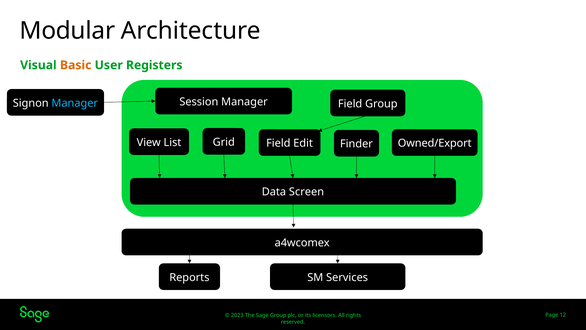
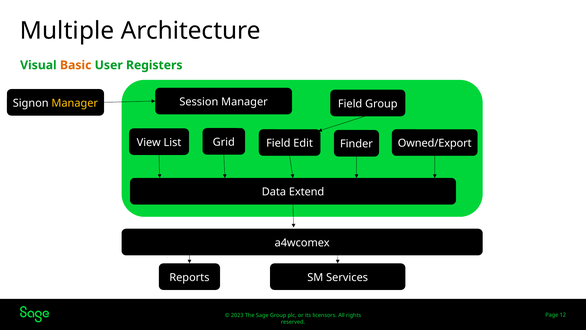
Modular: Modular -> Multiple
Manager at (75, 103) colour: light blue -> yellow
Screen: Screen -> Extend
